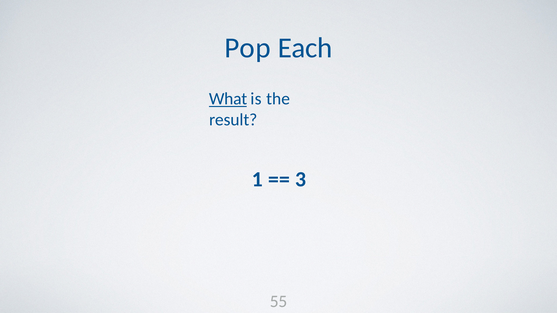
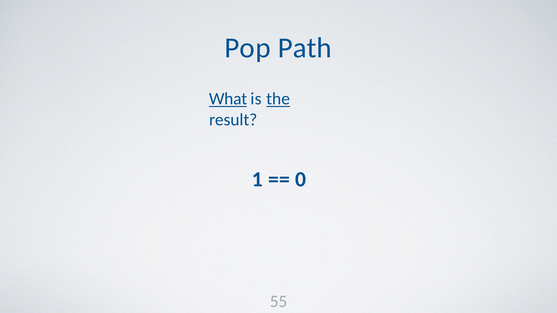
Each: Each -> Path
the underline: none -> present
3: 3 -> 0
